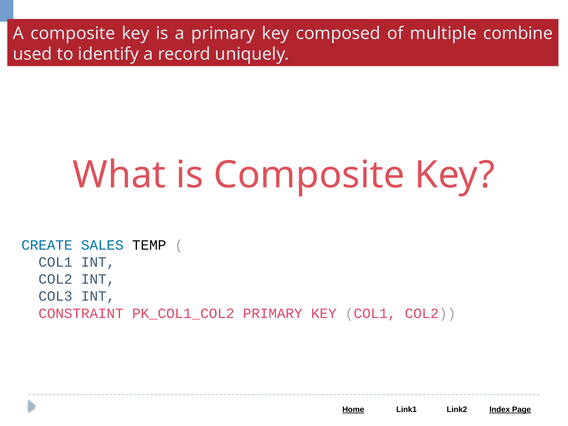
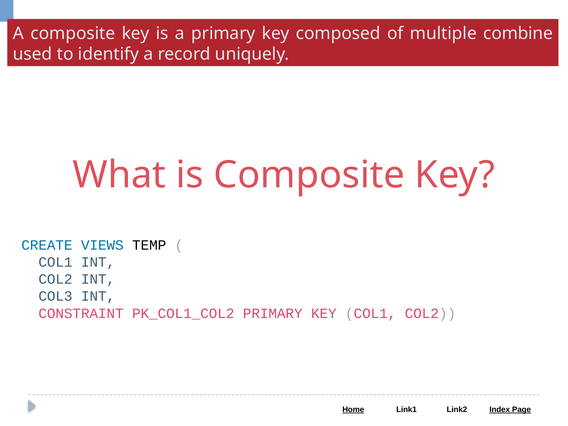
SALES: SALES -> VIEWS
